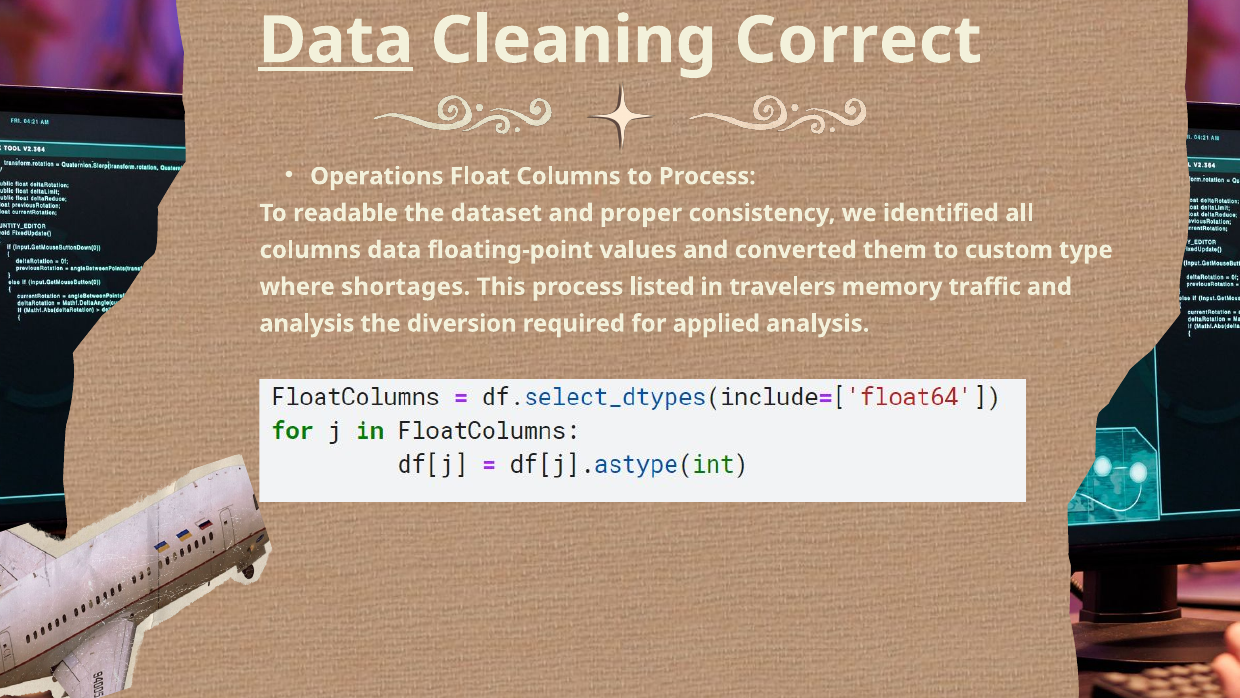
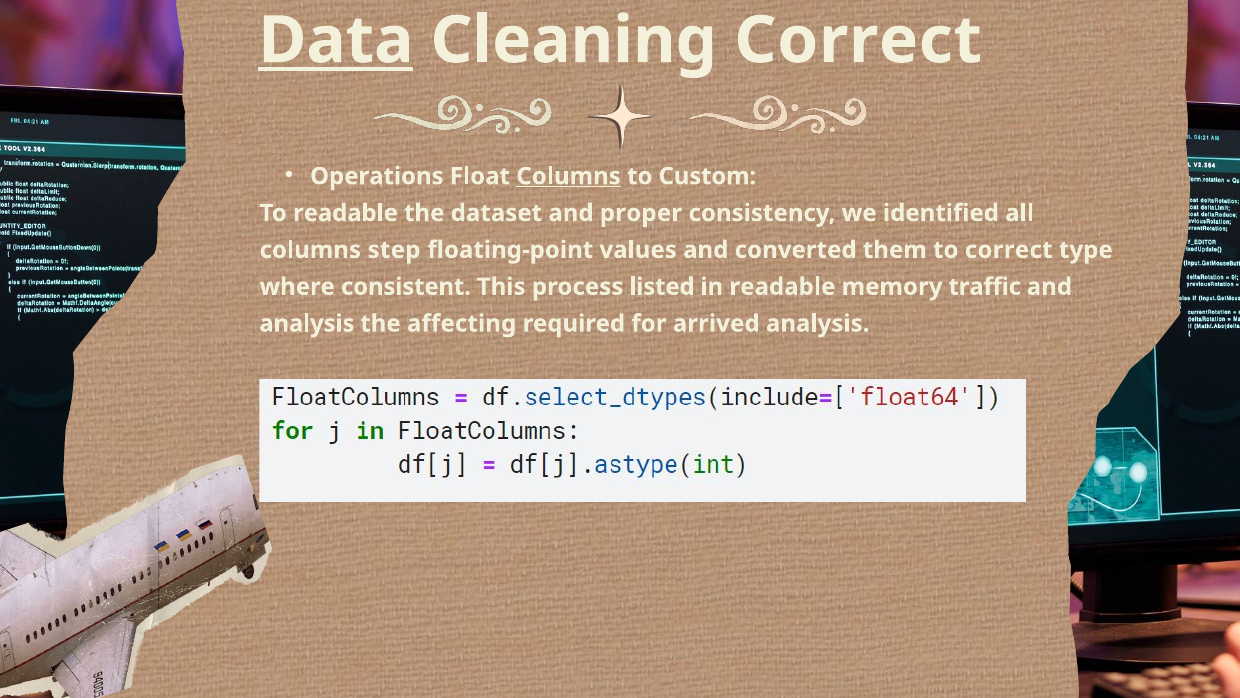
Columns at (569, 176) underline: none -> present
to Process: Process -> Custom
columns data: data -> step
to custom: custom -> correct
shortages: shortages -> consistent
in travelers: travelers -> readable
diversion: diversion -> affecting
applied: applied -> arrived
